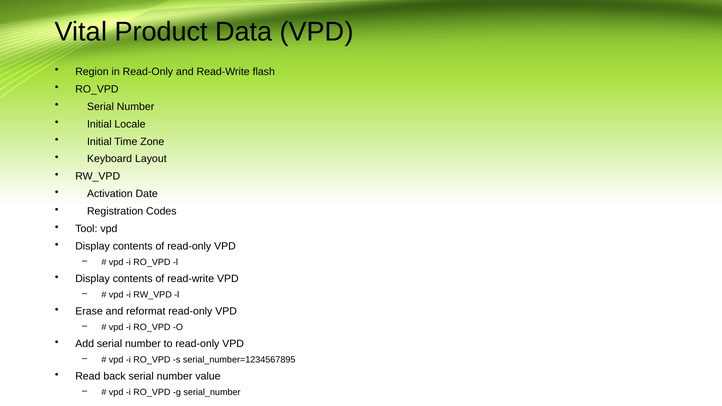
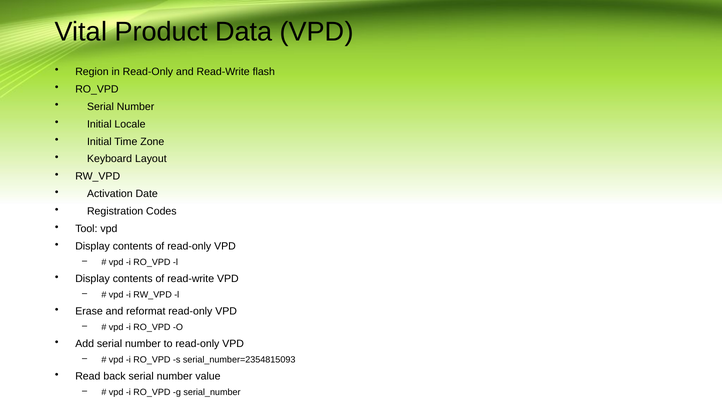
serial_number=1234567895: serial_number=1234567895 -> serial_number=2354815093
